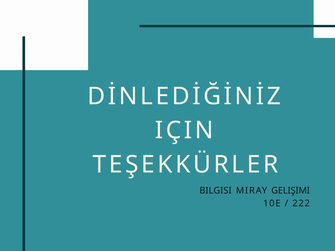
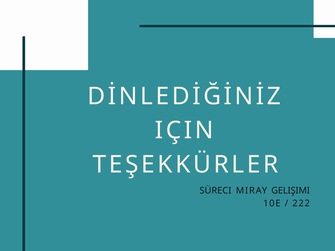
BILGISI: BILGISI -> SÜRECI
